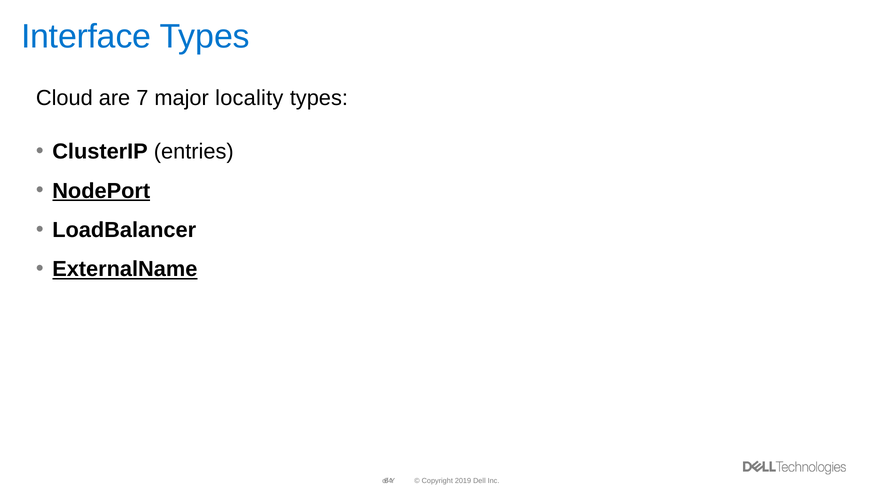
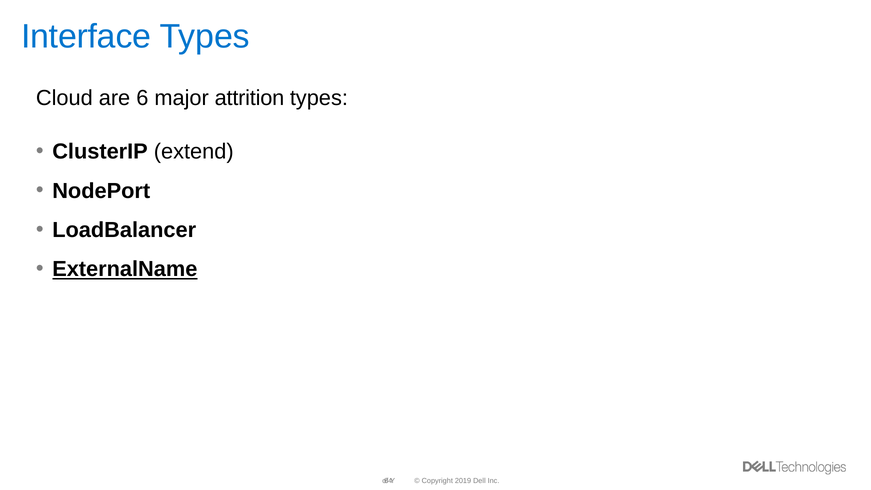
7: 7 -> 6
locality: locality -> attrition
entries: entries -> extend
NodePort underline: present -> none
